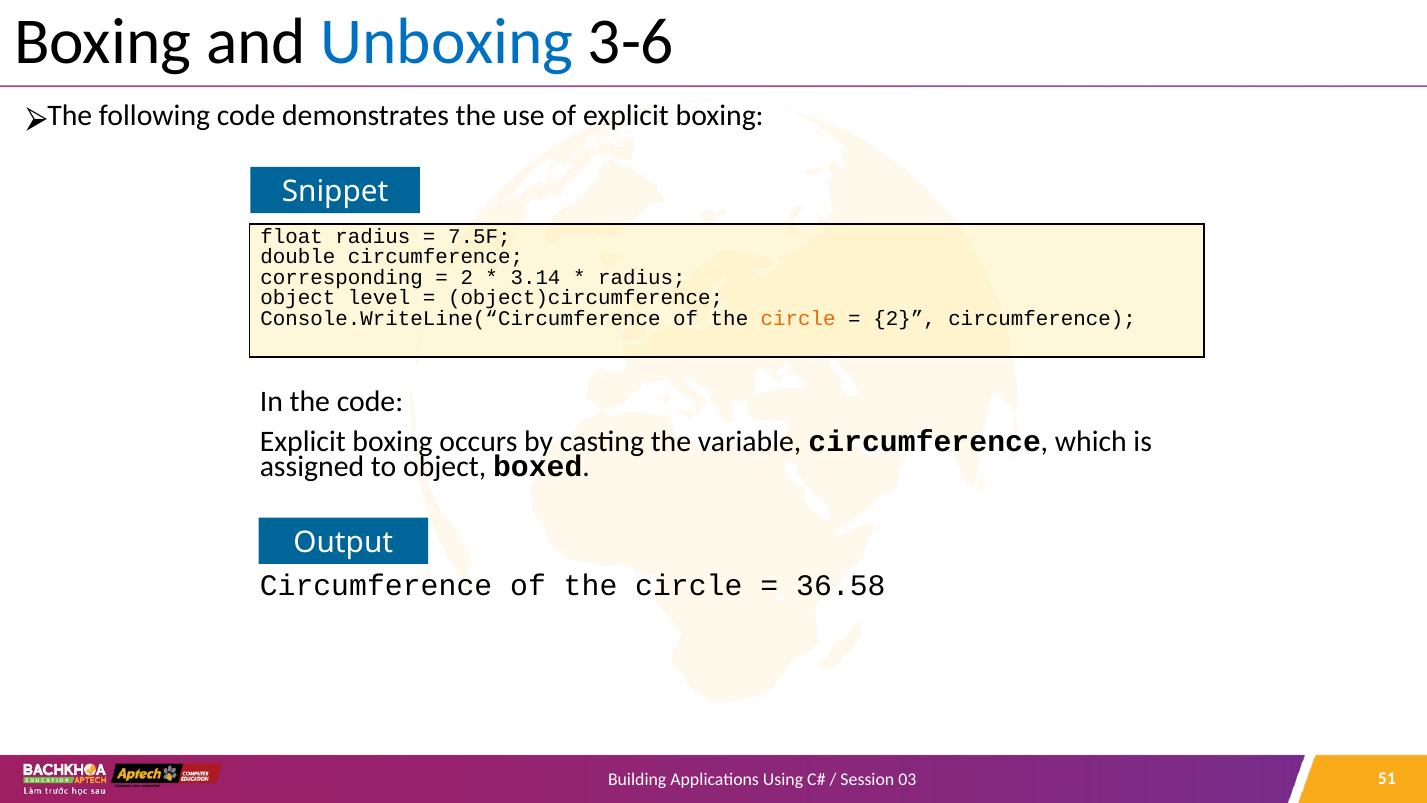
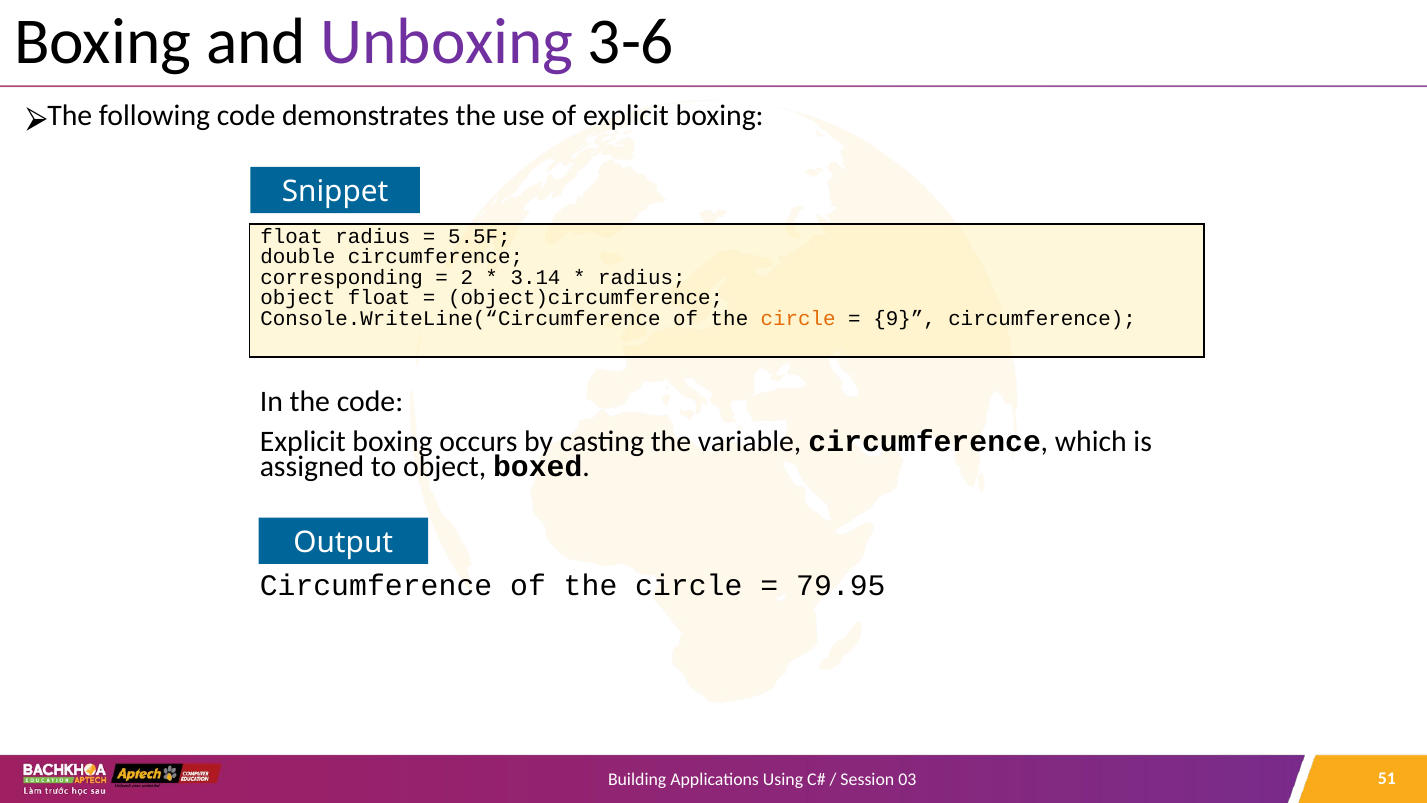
Unboxing colour: blue -> purple
7.5F: 7.5F -> 5.5F
object level: level -> float
2 at (905, 318): 2 -> 9
36.58: 36.58 -> 79.95
